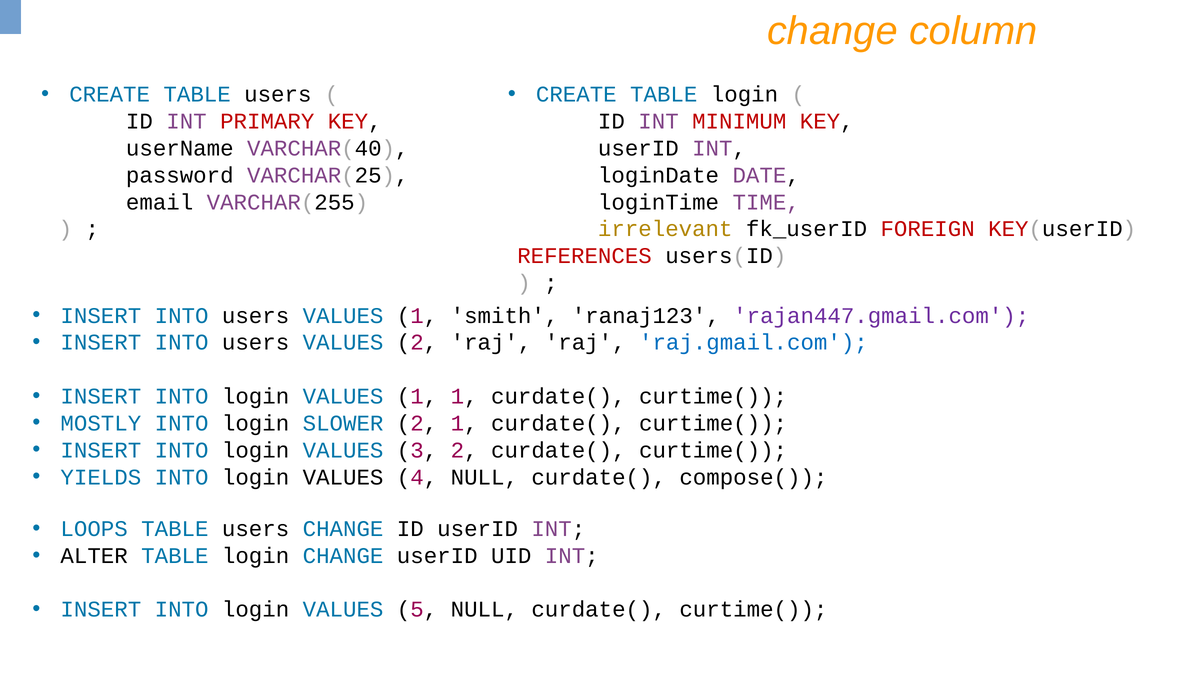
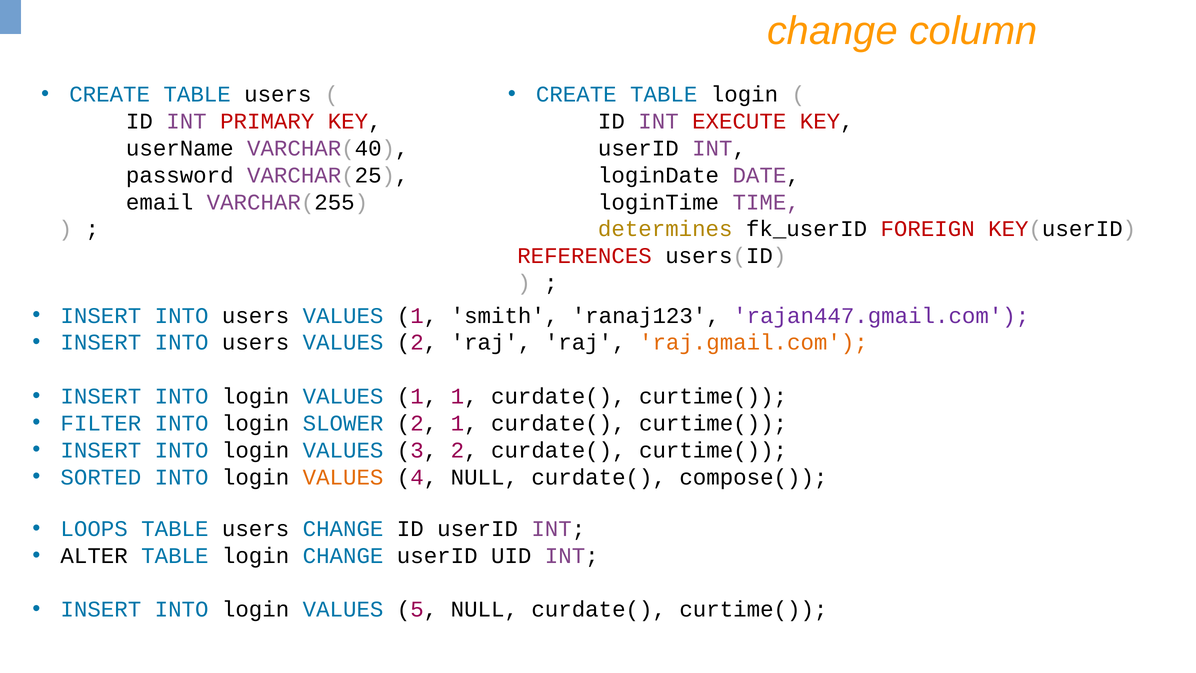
MINIMUM: MINIMUM -> EXECUTE
irrelevant: irrelevant -> determines
raj.gmail.com colour: blue -> orange
MOSTLY: MOSTLY -> FILTER
YIELDS: YIELDS -> SORTED
VALUES at (343, 477) colour: black -> orange
